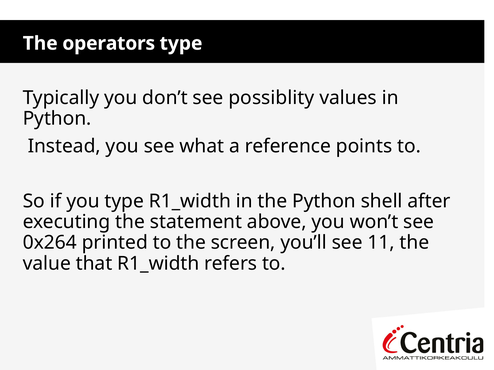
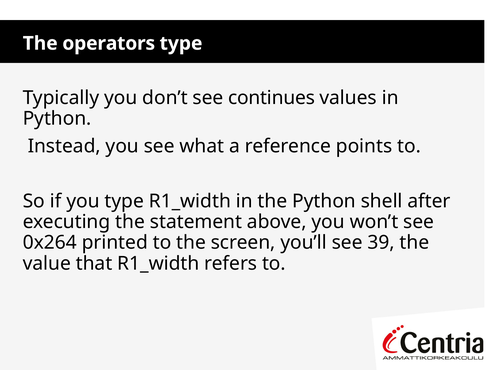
possiblity: possiblity -> continues
11: 11 -> 39
